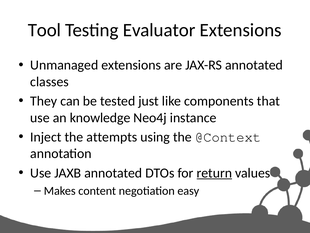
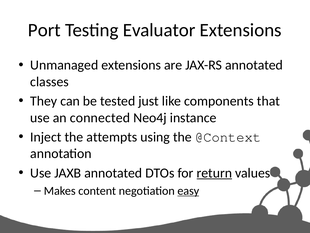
Tool: Tool -> Port
knowledge: knowledge -> connected
easy underline: none -> present
